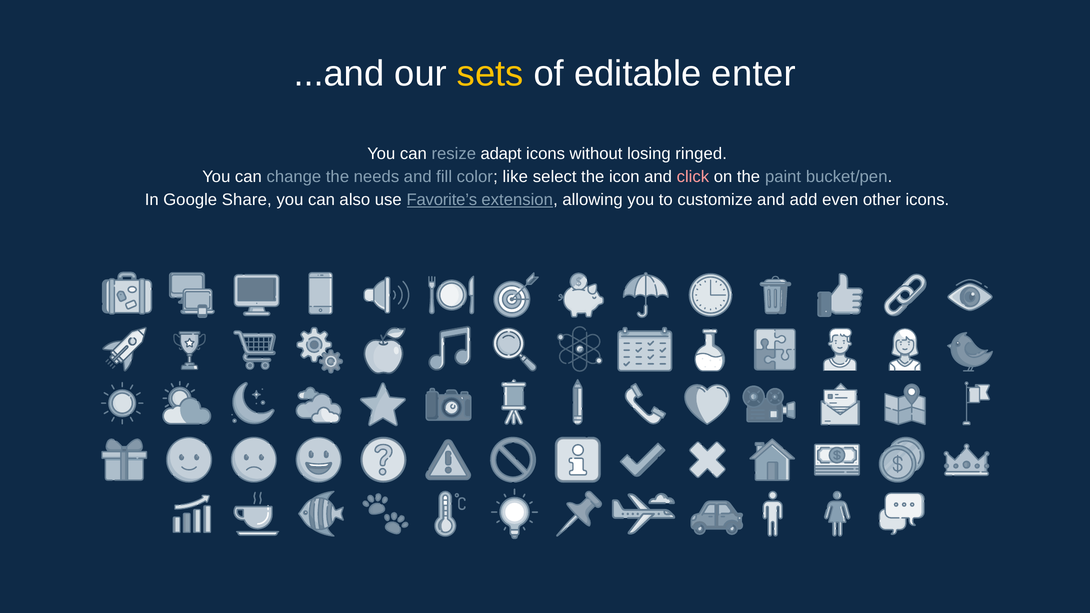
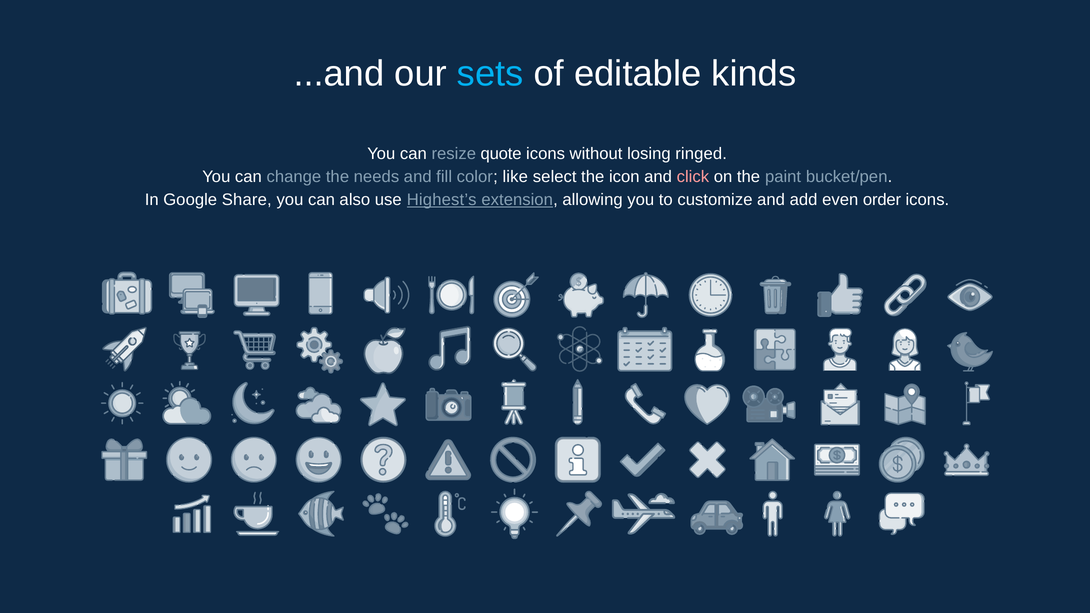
sets colour: yellow -> light blue
enter: enter -> kinds
adapt: adapt -> quote
Favorite’s: Favorite’s -> Highest’s
other: other -> order
